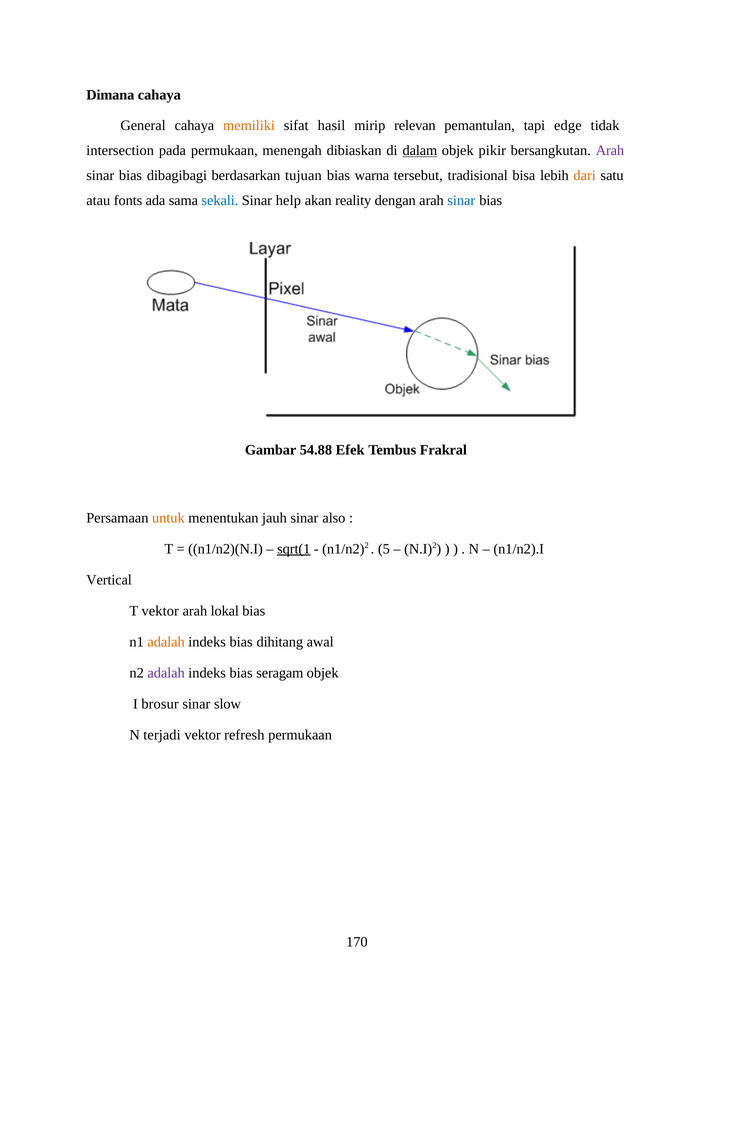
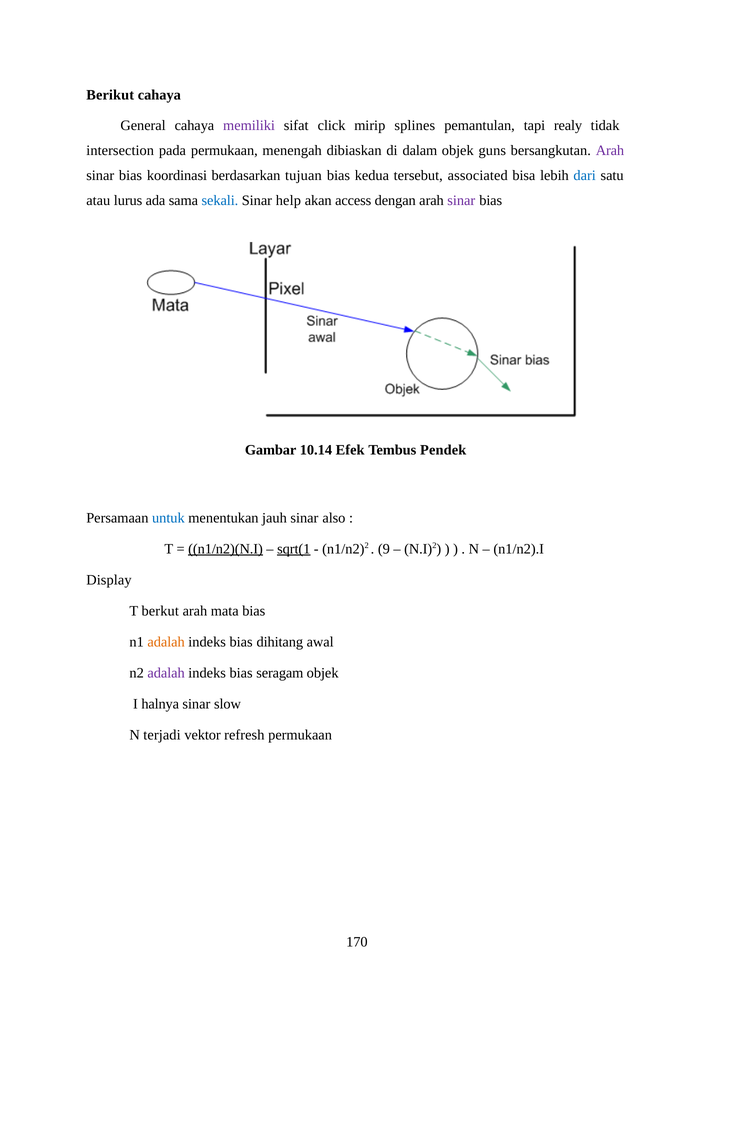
Dimana: Dimana -> Berikut
memiliki colour: orange -> purple
hasil: hasil -> click
relevan: relevan -> splines
edge: edge -> realy
dalam underline: present -> none
pikir: pikir -> guns
dibagibagi: dibagibagi -> koordinasi
warna: warna -> kedua
tradisional: tradisional -> associated
dari colour: orange -> blue
fonts: fonts -> lurus
reality: reality -> access
sinar at (461, 200) colour: blue -> purple
54.88: 54.88 -> 10.14
Frakral: Frakral -> Pendek
untuk colour: orange -> blue
n1/n2)(N.I underline: none -> present
5: 5 -> 9
Vertical: Vertical -> Display
T vektor: vektor -> berkut
lokal: lokal -> mata
brosur: brosur -> halnya
